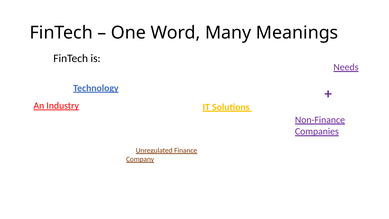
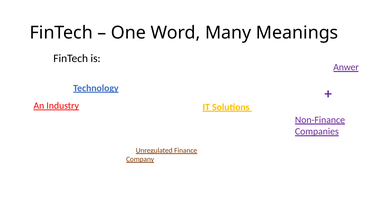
entire Needs: Needs -> Anwer
